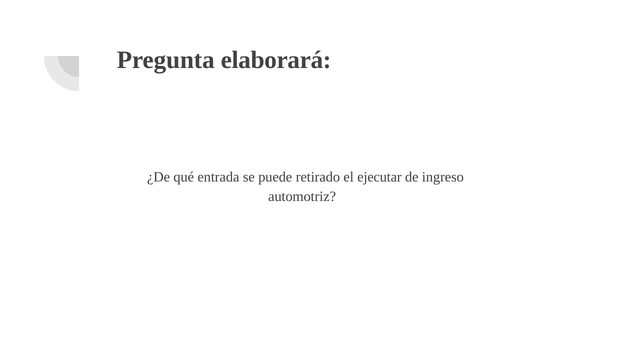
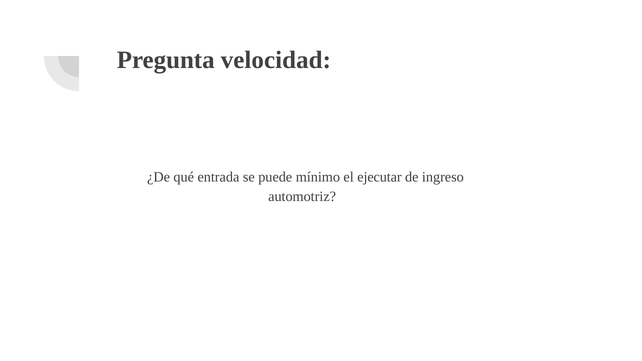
elaborará: elaborará -> velocidad
retirado: retirado -> mínimo
